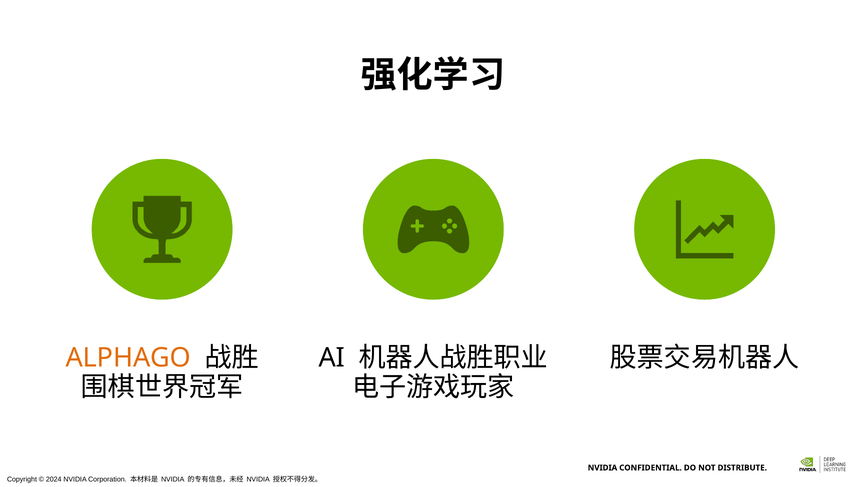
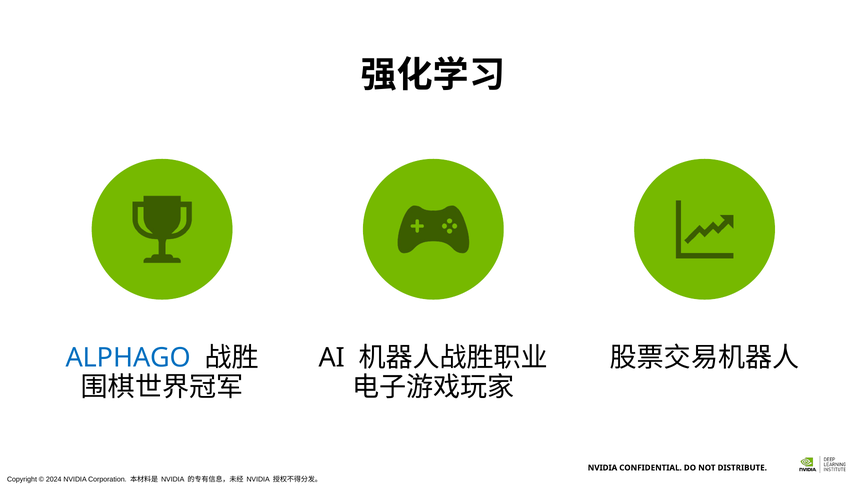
ALPHAGO colour: orange -> blue
